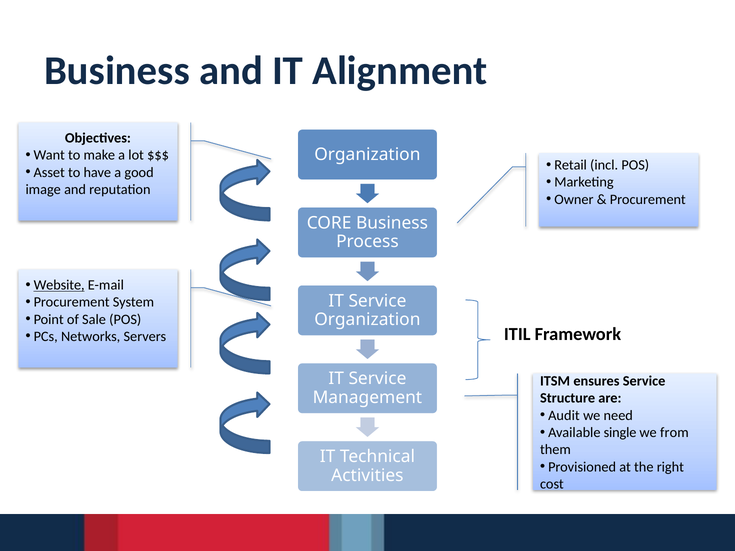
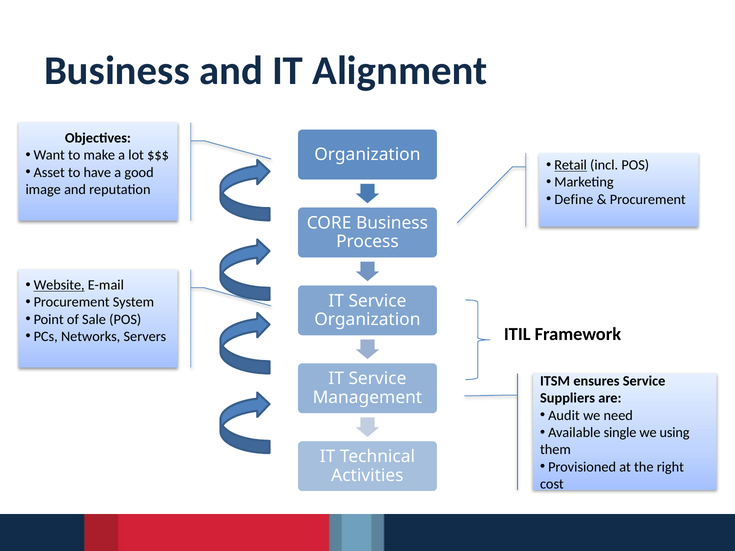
Retail underline: none -> present
Owner: Owner -> Define
Structure: Structure -> Suppliers
from: from -> using
